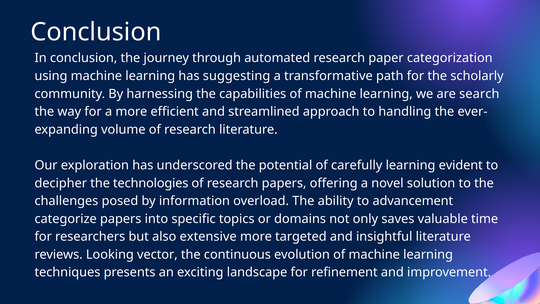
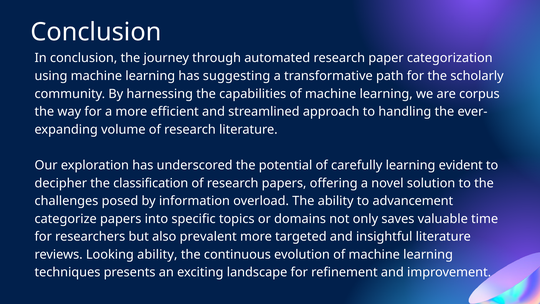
search: search -> corpus
technologies: technologies -> classification
extensive: extensive -> prevalent
Looking vector: vector -> ability
